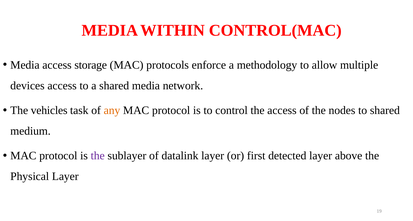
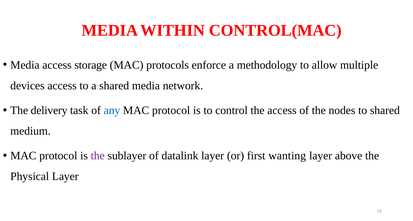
vehicles: vehicles -> delivery
any colour: orange -> blue
detected: detected -> wanting
